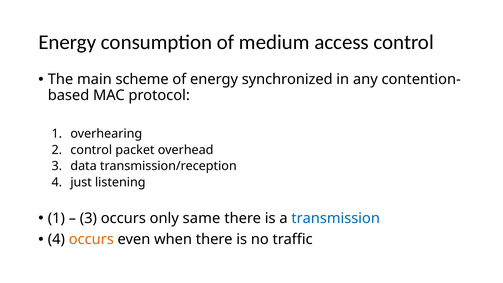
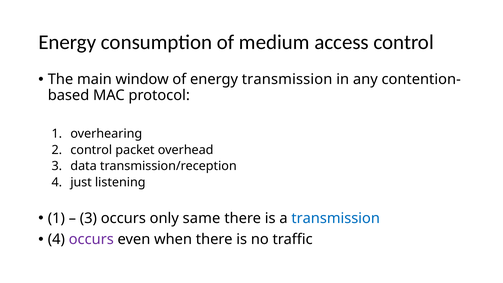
scheme: scheme -> window
energy synchronized: synchronized -> transmission
occurs at (91, 239) colour: orange -> purple
